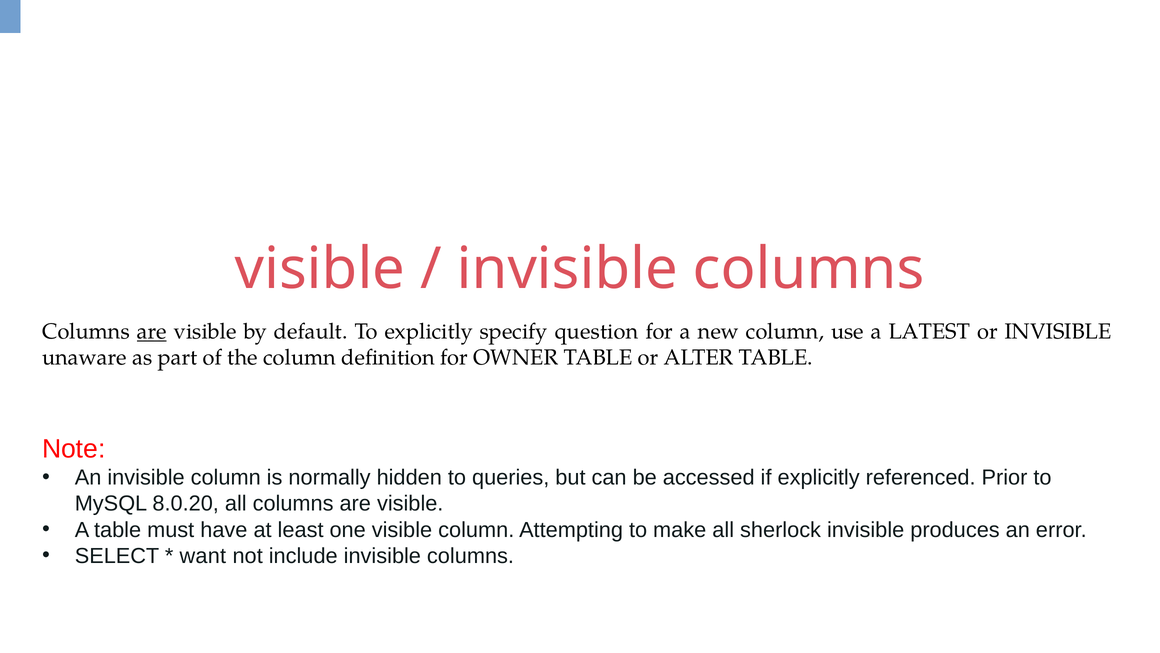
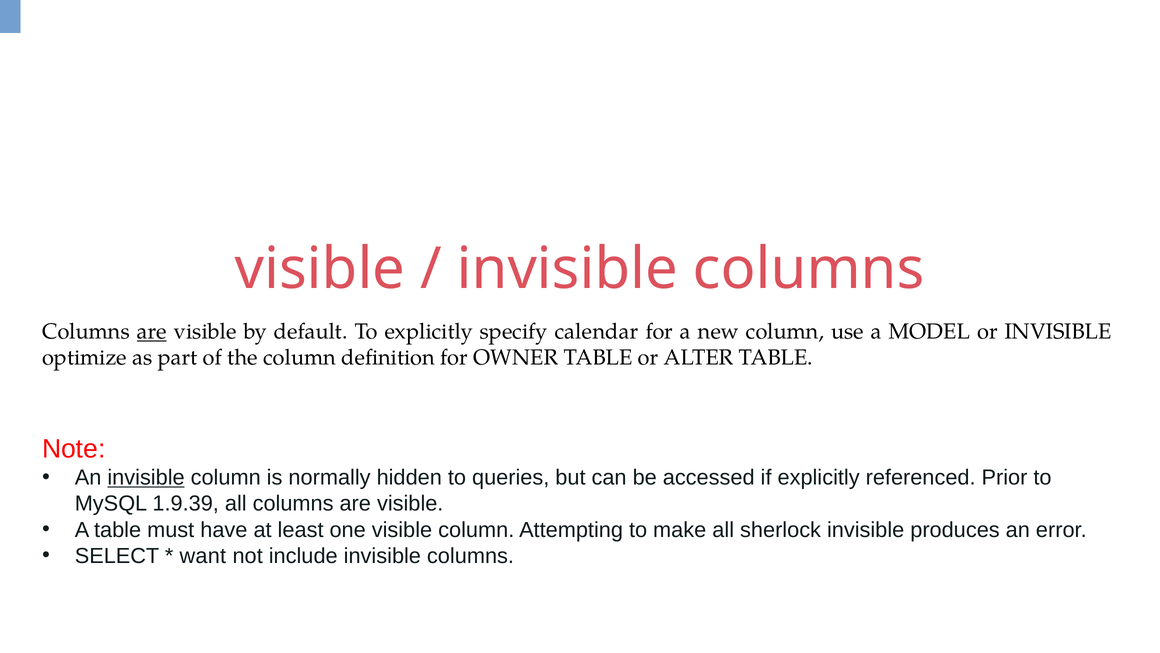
question: question -> calendar
LATEST: LATEST -> MODEL
unaware: unaware -> optimize
invisible at (146, 477) underline: none -> present
8.0.20: 8.0.20 -> 1.9.39
